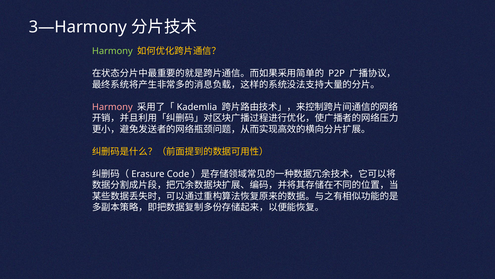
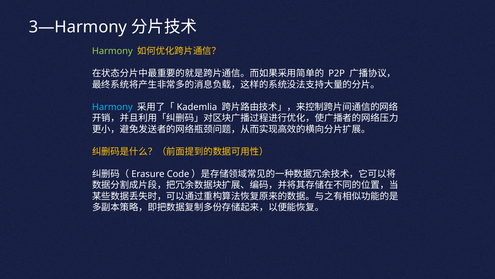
Harmony at (112, 107) colour: pink -> light blue
